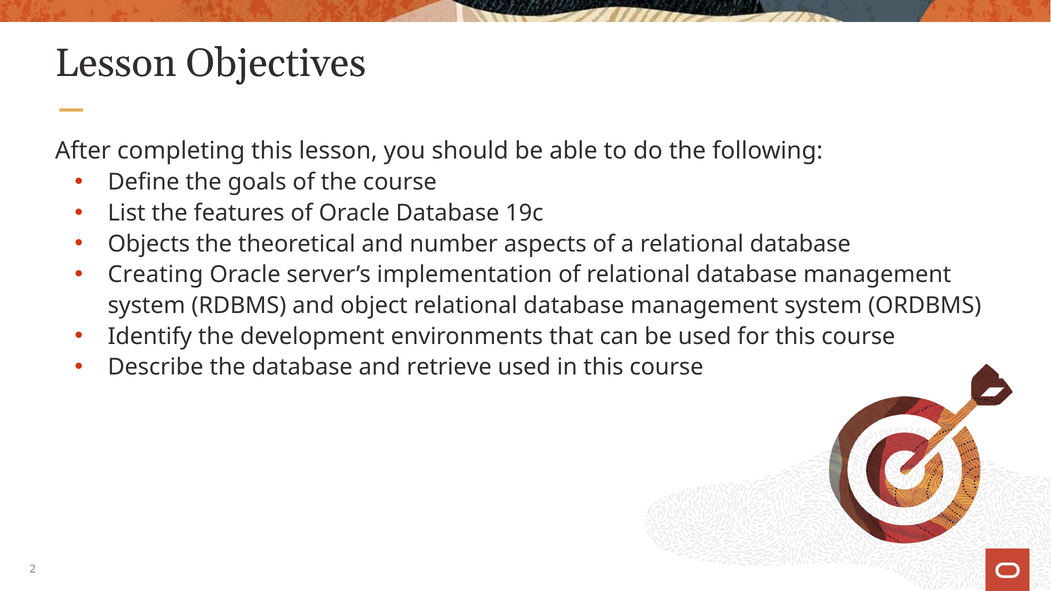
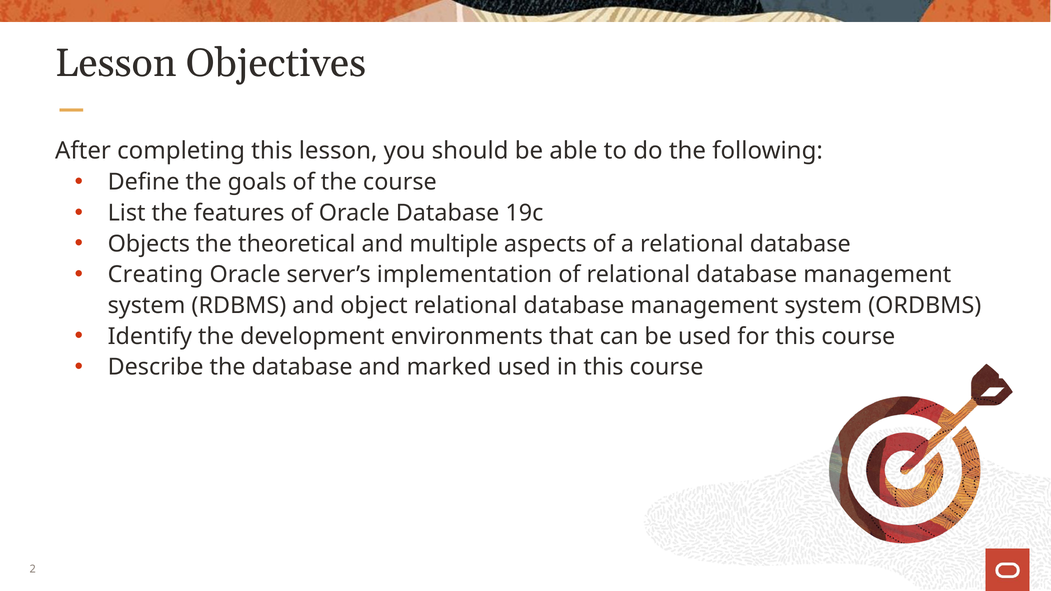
number: number -> multiple
retrieve: retrieve -> marked
